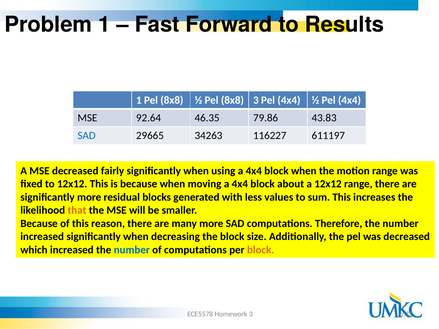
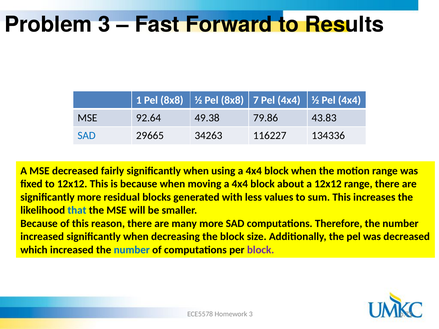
Problem 1: 1 -> 3
8x8 3: 3 -> 7
46.35: 46.35 -> 49.38
611197: 611197 -> 134336
that colour: orange -> blue
block at (261, 250) colour: orange -> purple
